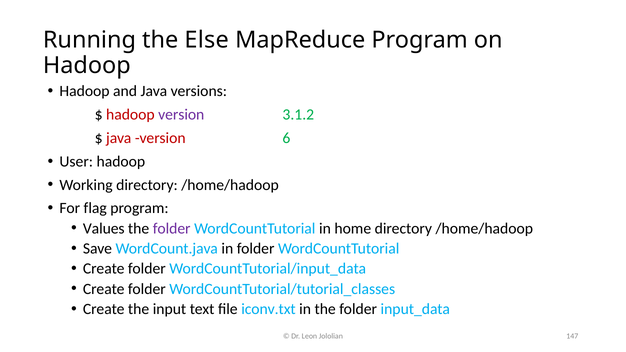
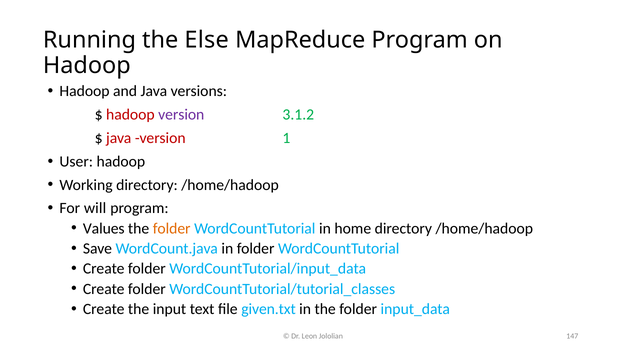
6: 6 -> 1
flag: flag -> will
folder at (172, 229) colour: purple -> orange
iconv.txt: iconv.txt -> given.txt
